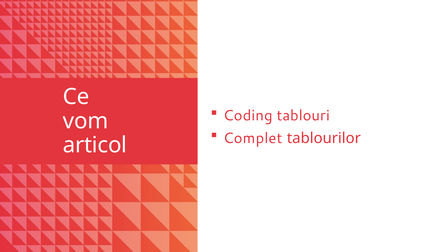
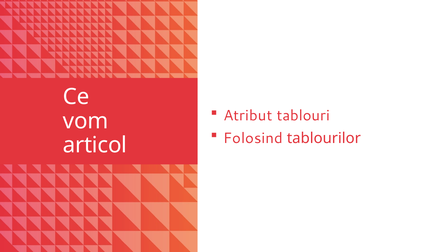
Coding: Coding -> Atribut
Complet: Complet -> Folosind
